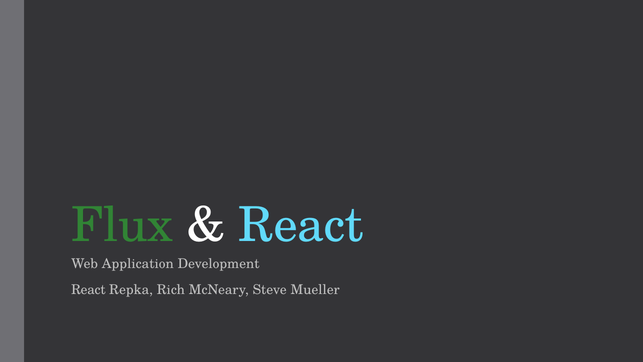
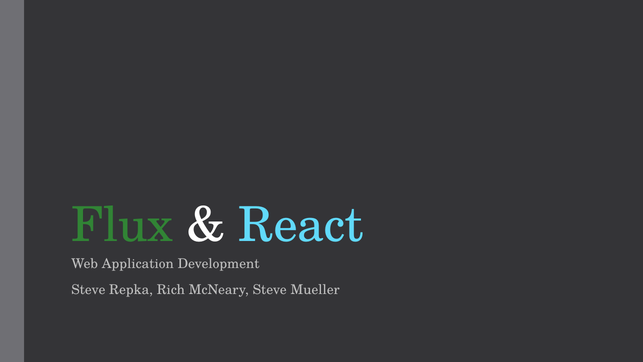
React at (88, 289): React -> Steve
